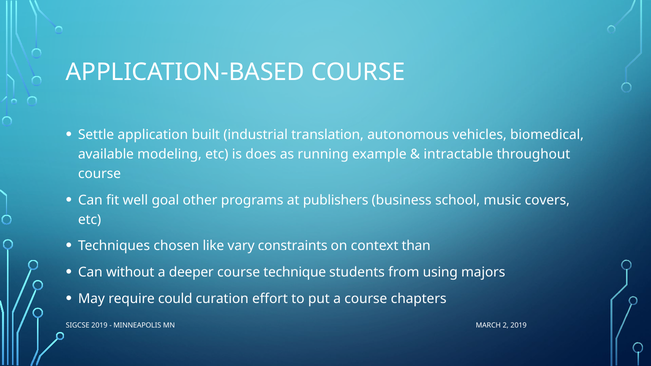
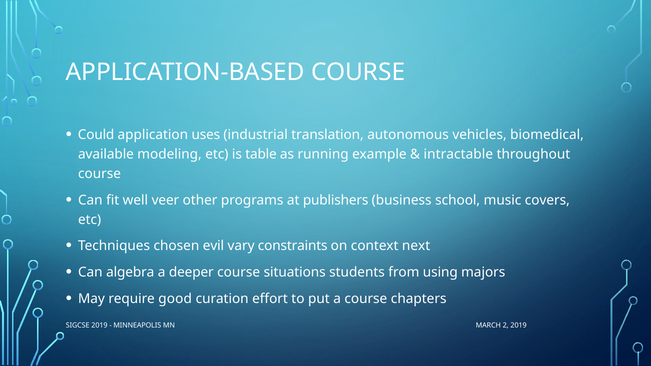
Settle: Settle -> Could
built: built -> uses
does: does -> table
goal: goal -> veer
like: like -> evil
than: than -> next
without: without -> algebra
technique: technique -> situations
could: could -> good
